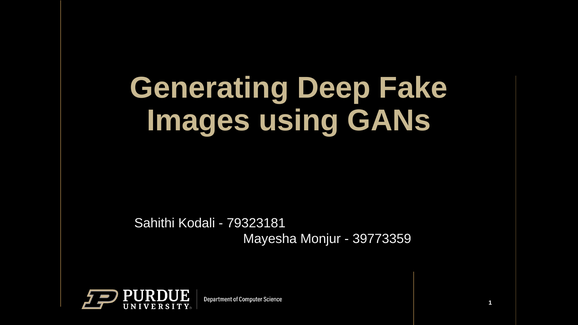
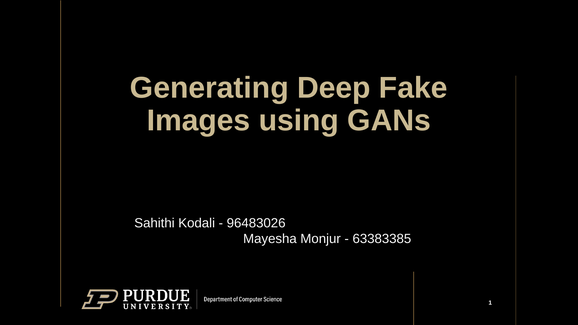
79323181: 79323181 -> 96483026
39773359: 39773359 -> 63383385
